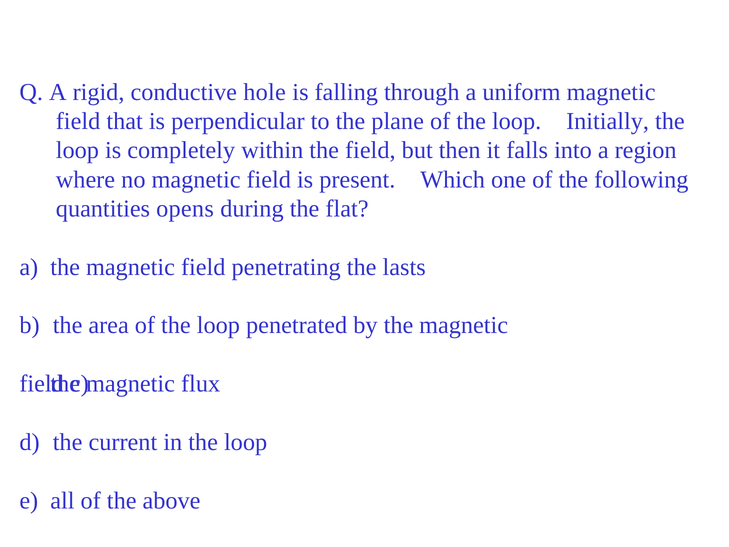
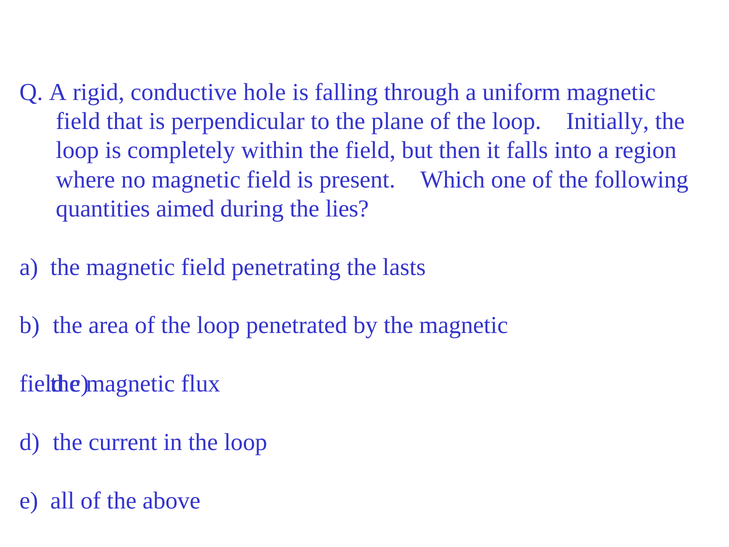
opens: opens -> aimed
flat: flat -> lies
